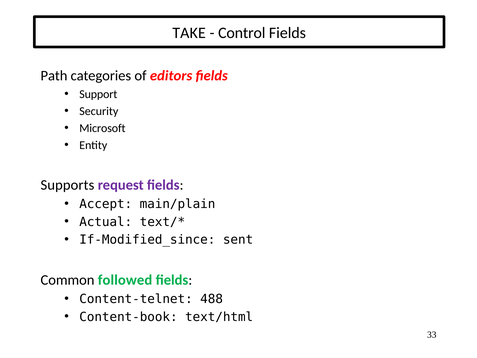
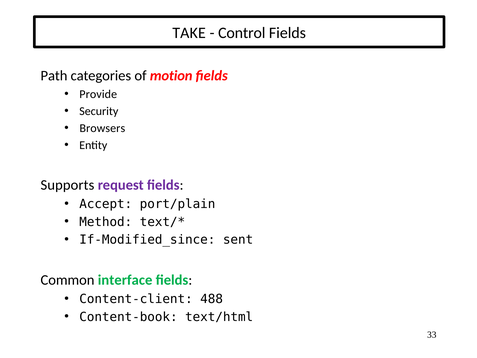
editors: editors -> motion
Support: Support -> Provide
Microsoft: Microsoft -> Browsers
main/plain: main/plain -> port/plain
Actual: Actual -> Method
followed: followed -> interface
Content-telnet: Content-telnet -> Content-client
